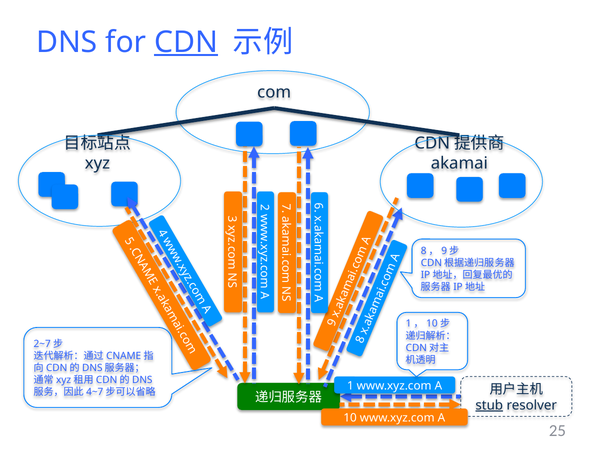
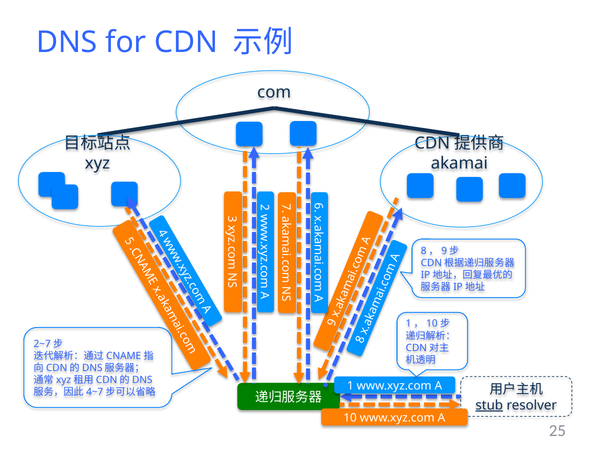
CDN at (186, 42) underline: present -> none
